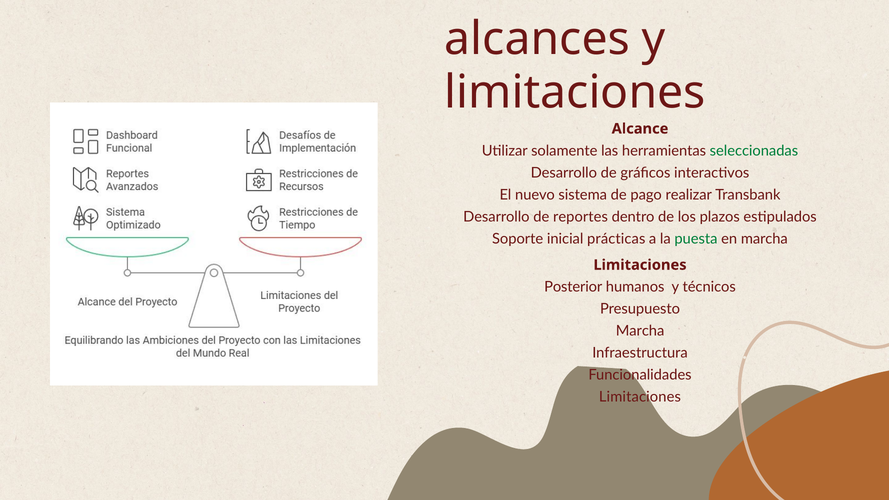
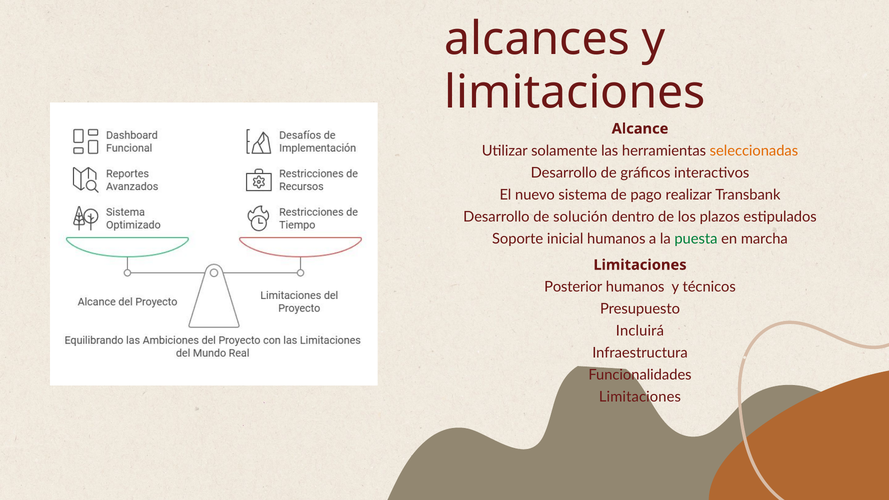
seleccionadas colour: green -> orange
reportes: reportes -> solución
inicial prácticas: prácticas -> humanos
Marcha at (640, 331): Marcha -> Incluirá
